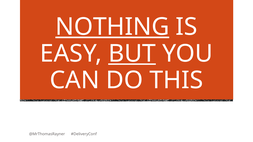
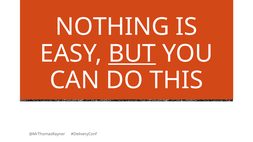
NOTHING underline: present -> none
